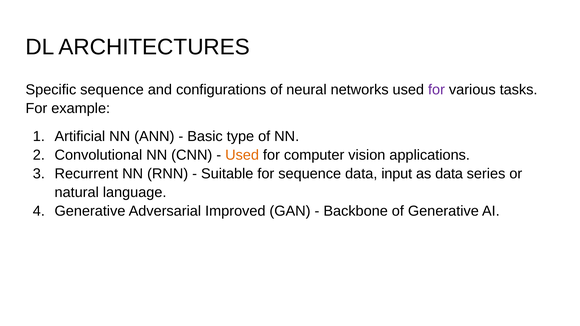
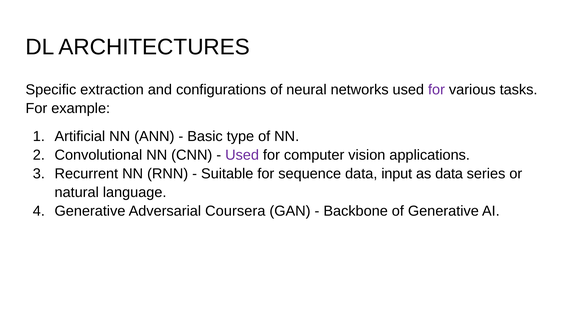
Specific sequence: sequence -> extraction
Used at (242, 155) colour: orange -> purple
Improved: Improved -> Coursera
